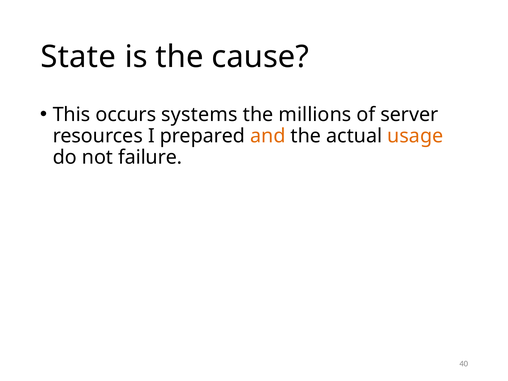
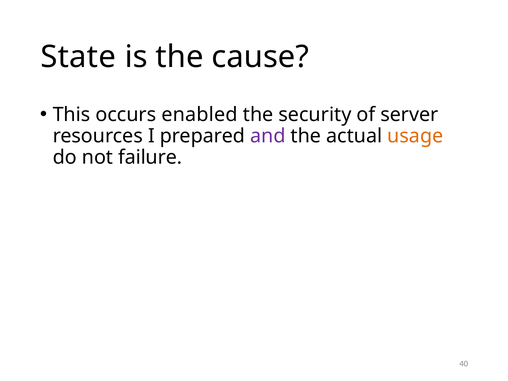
systems: systems -> enabled
millions: millions -> security
and colour: orange -> purple
